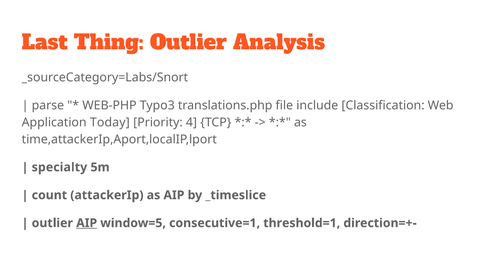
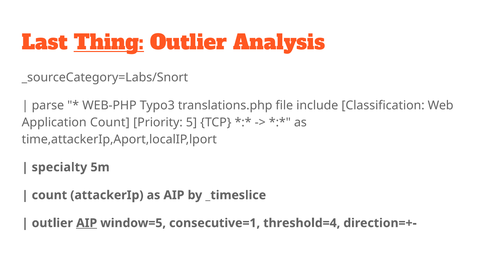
Thing underline: none -> present
Application Today: Today -> Count
4: 4 -> 5
threshold=1: threshold=1 -> threshold=4
